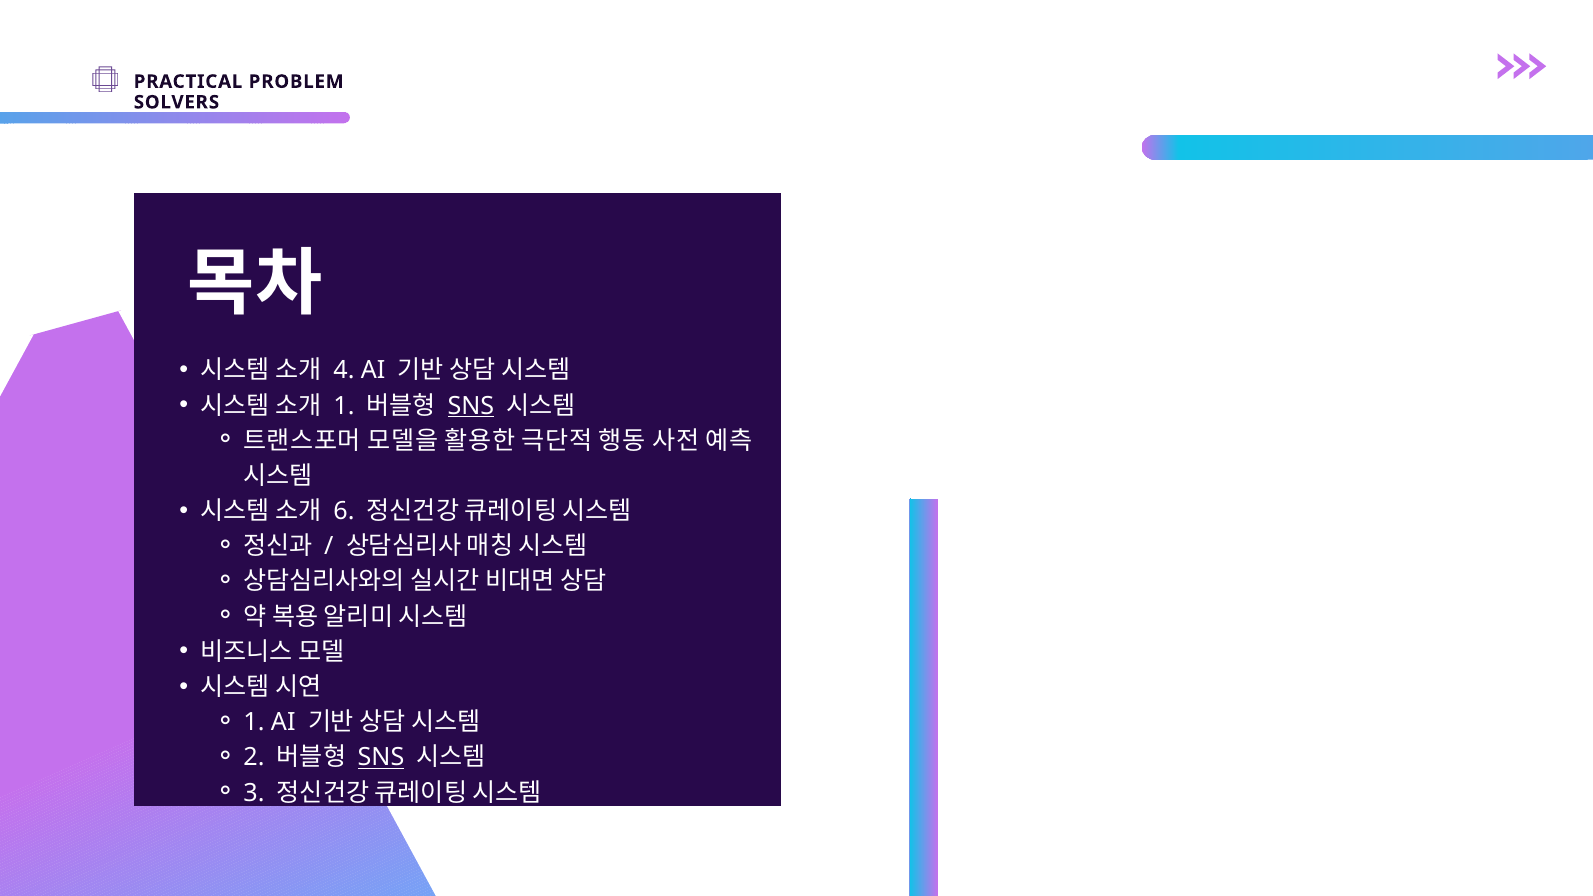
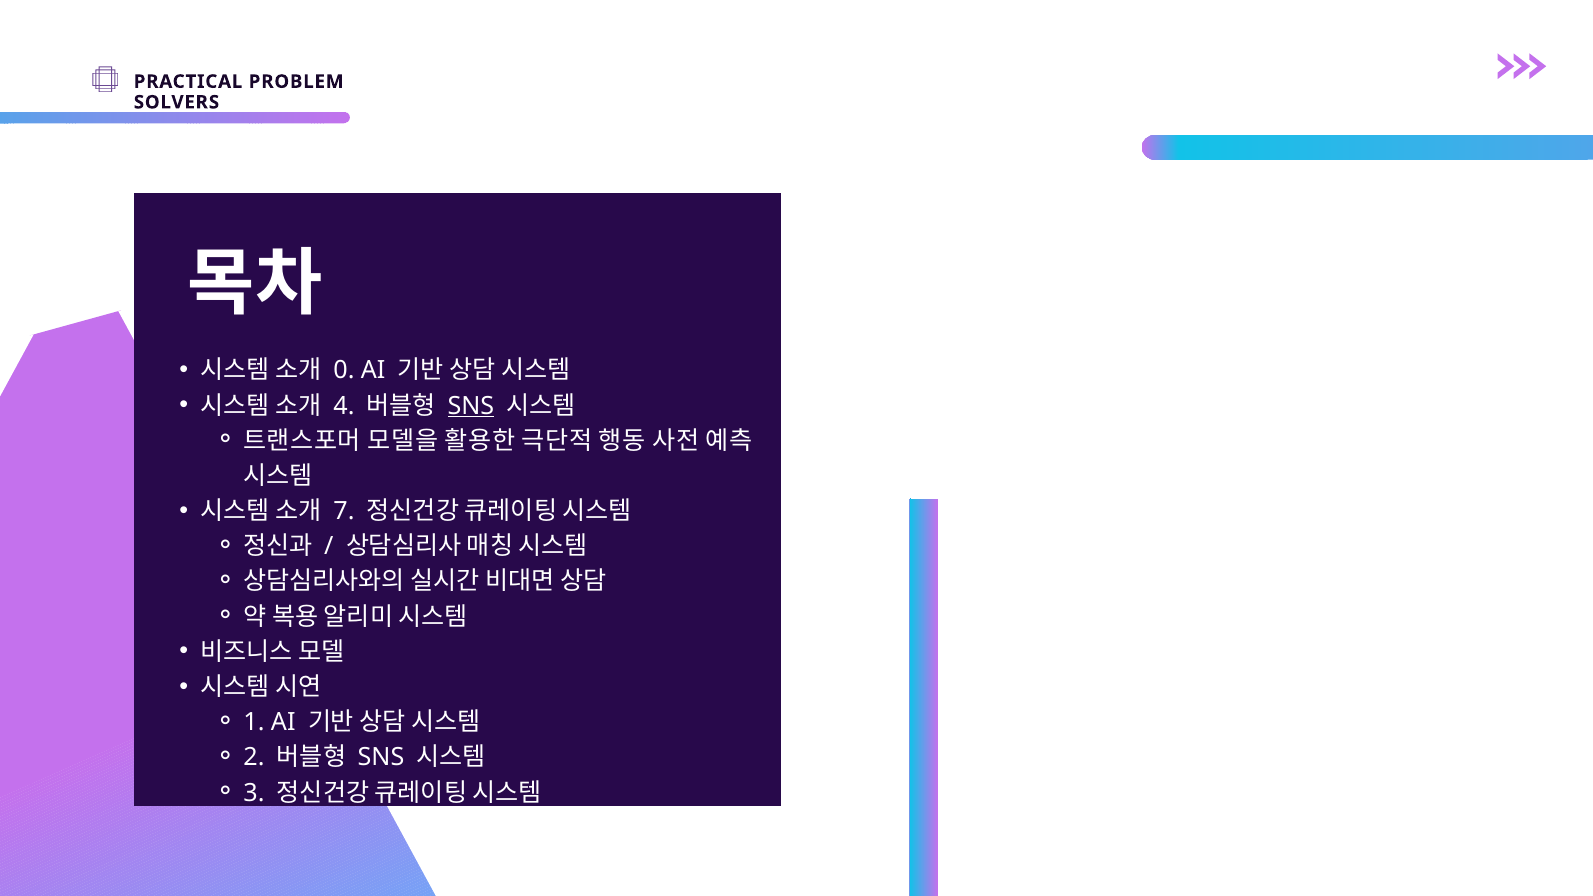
4: 4 -> 0
1 at (344, 406): 1 -> 4
6: 6 -> 7
SNS at (381, 758) underline: present -> none
